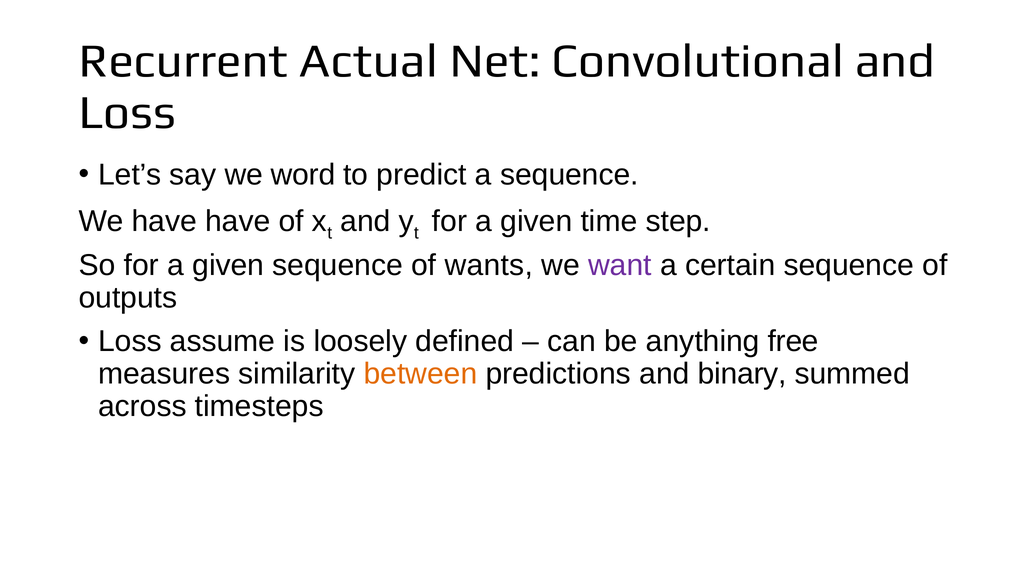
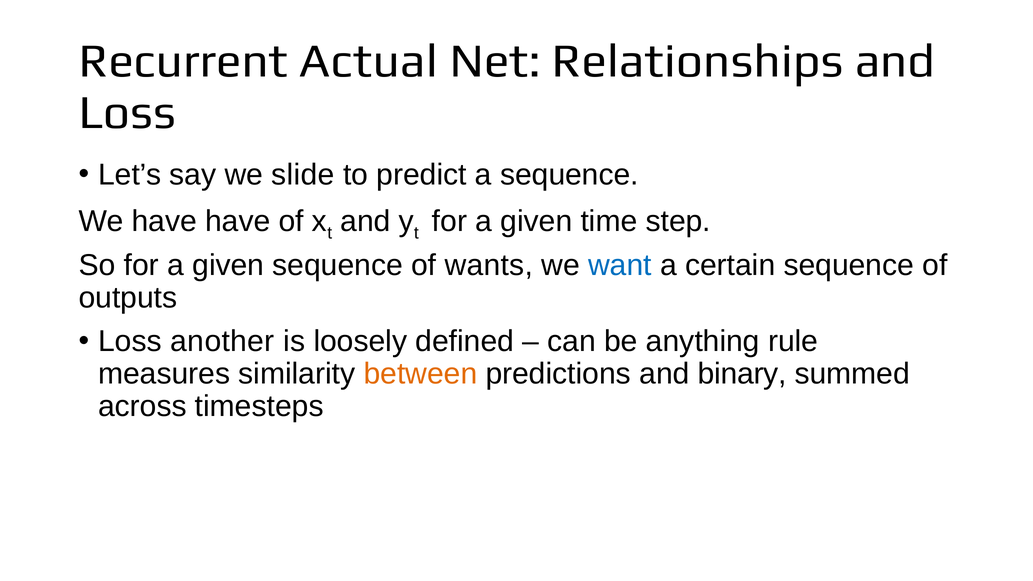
Convolutional: Convolutional -> Relationships
word: word -> slide
want colour: purple -> blue
assume: assume -> another
free: free -> rule
